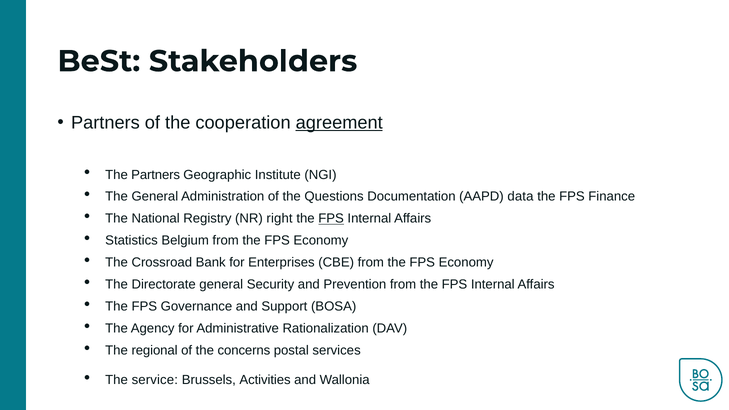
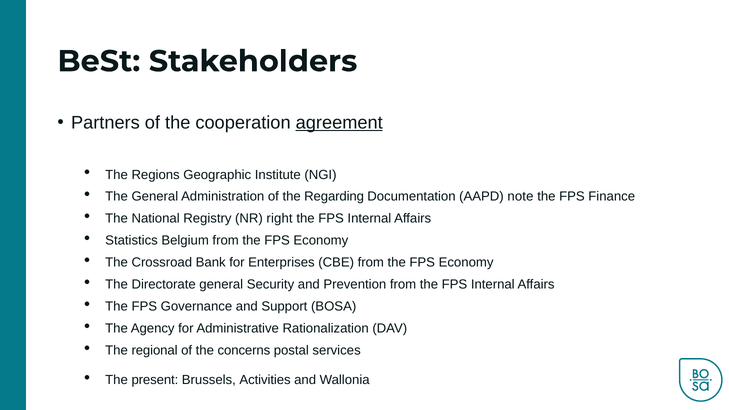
The Partners: Partners -> Regions
Questions: Questions -> Regarding
data: data -> note
FPS at (331, 219) underline: present -> none
service: service -> present
